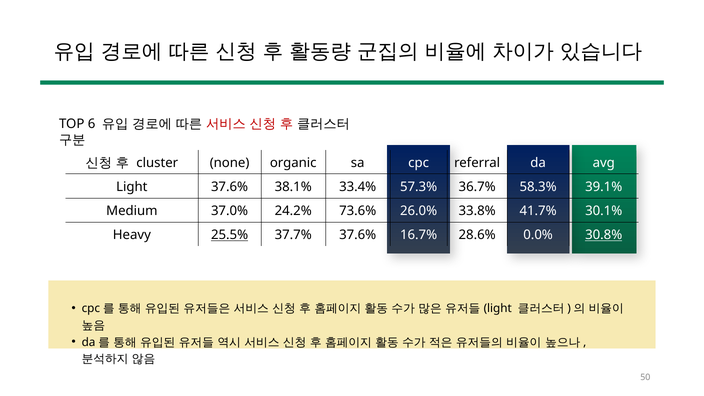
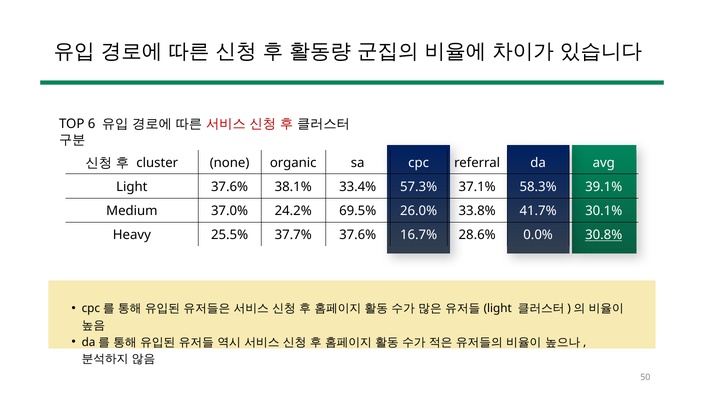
36.7%: 36.7% -> 37.1%
73.6%: 73.6% -> 69.5%
25.5% underline: present -> none
